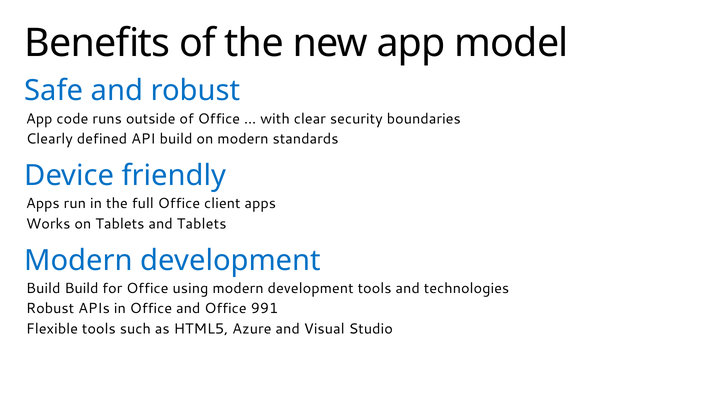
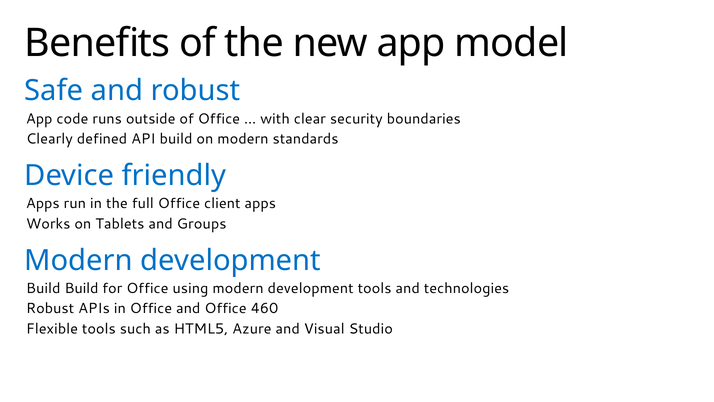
and Tablets: Tablets -> Groups
991: 991 -> 460
